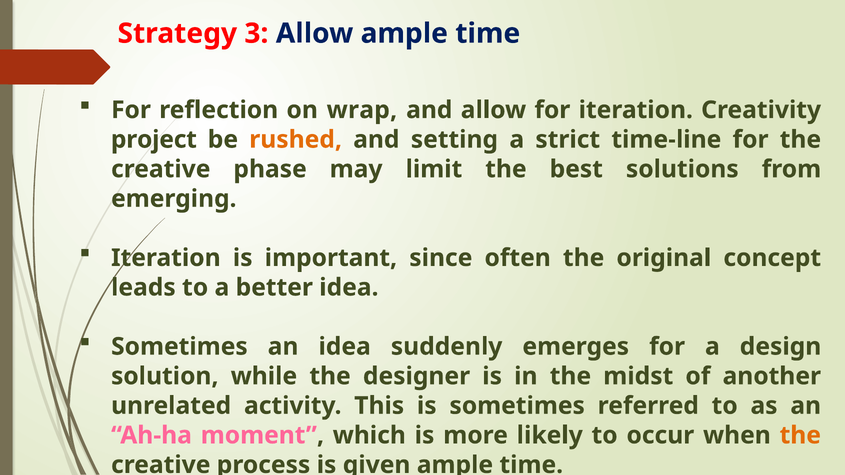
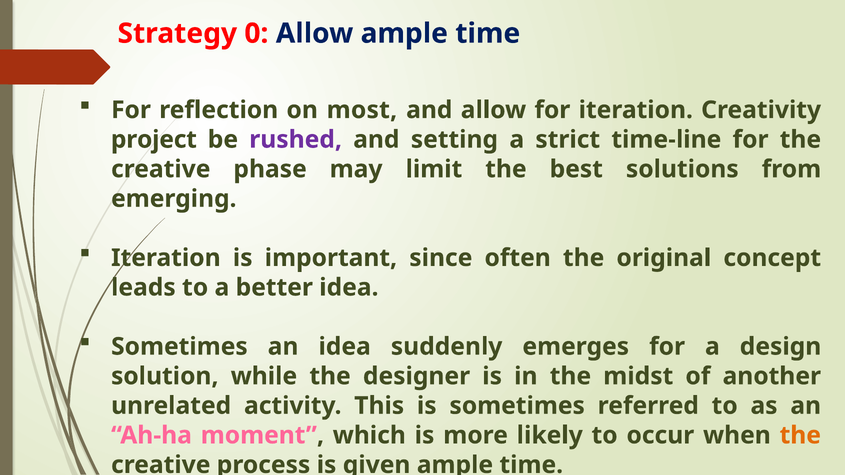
3: 3 -> 0
wrap: wrap -> most
rushed colour: orange -> purple
